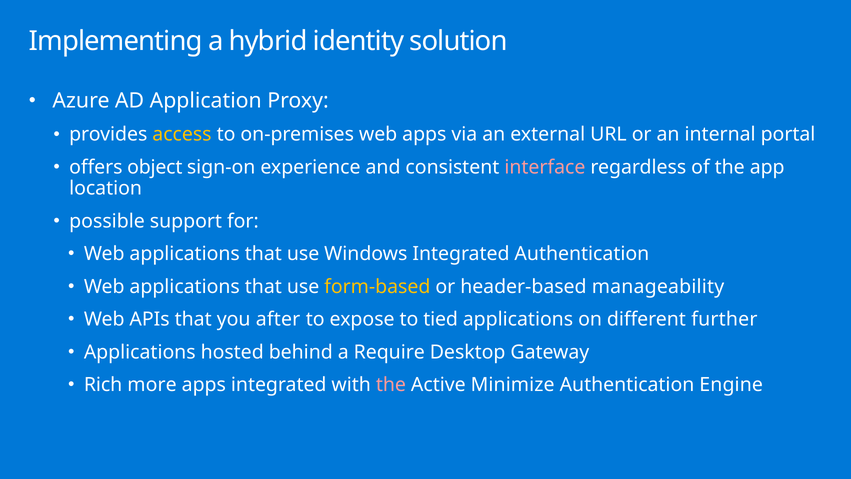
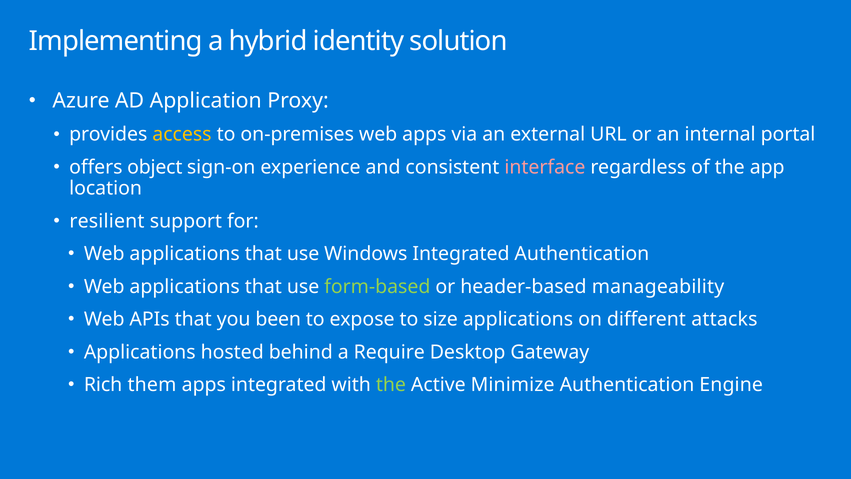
possible: possible -> resilient
form-based colour: yellow -> light green
after: after -> been
tied: tied -> size
further: further -> attacks
more: more -> them
the at (391, 385) colour: pink -> light green
